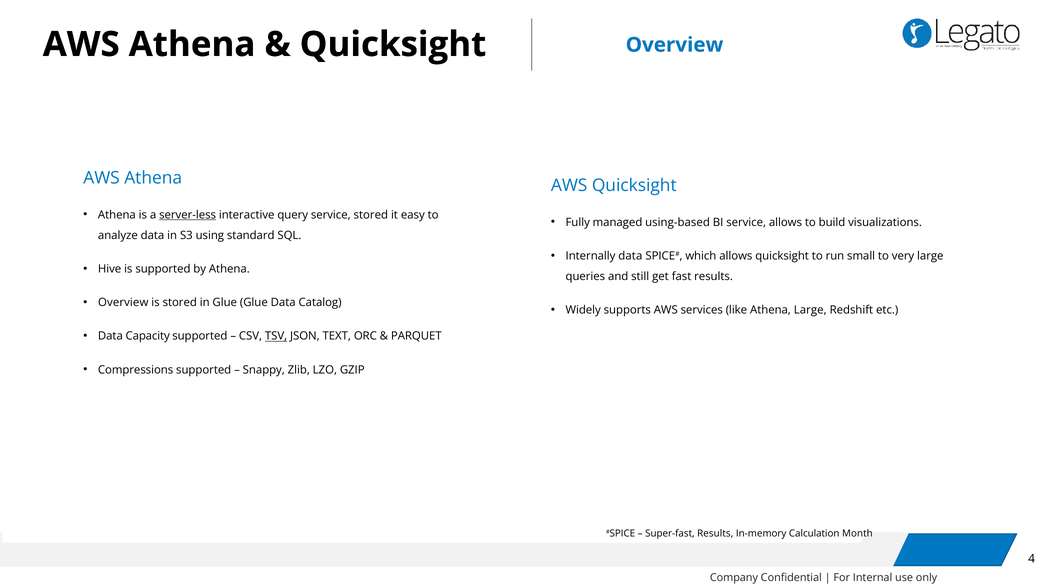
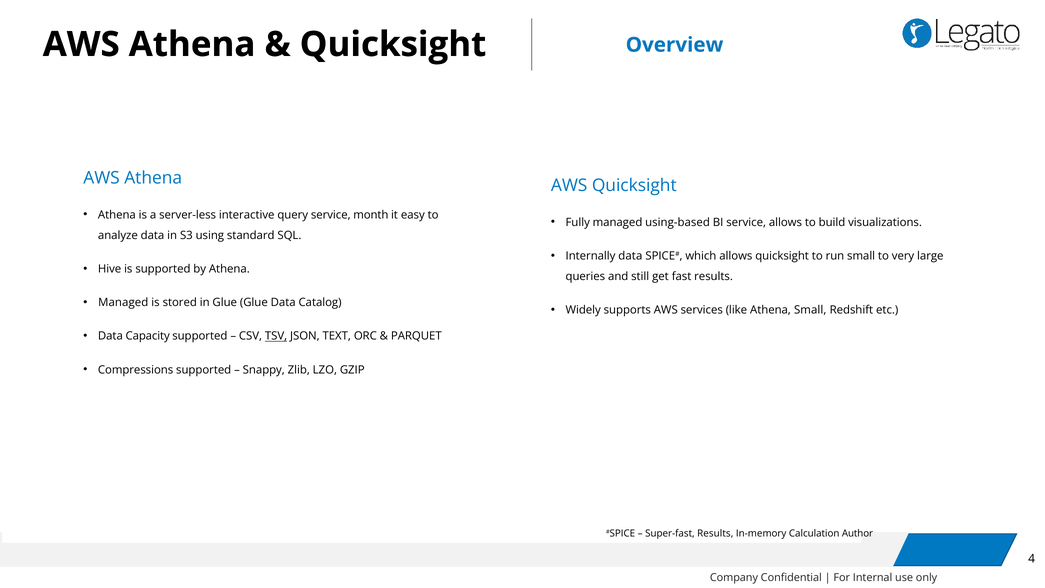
server-less underline: present -> none
service stored: stored -> month
Overview at (123, 302): Overview -> Managed
Athena Large: Large -> Small
Month: Month -> Author
